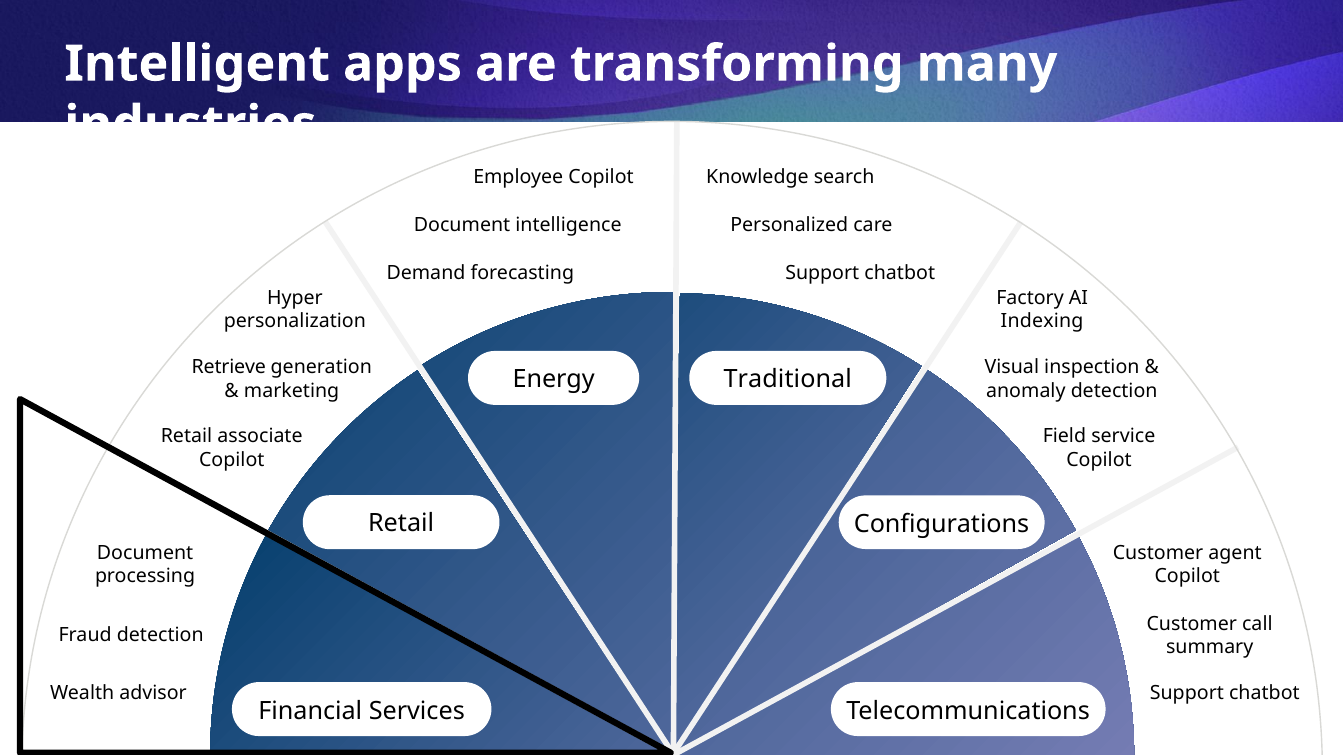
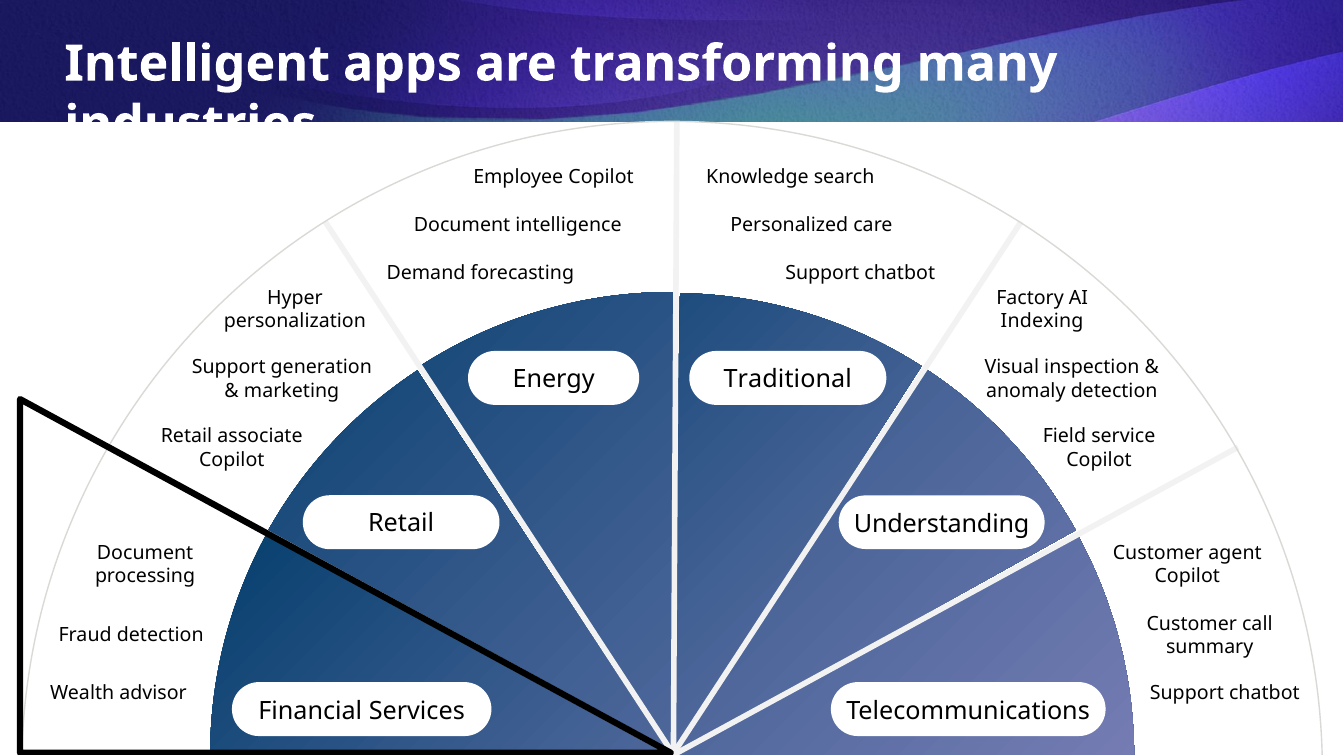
Retrieve at (229, 367): Retrieve -> Support
Configurations: Configurations -> Understanding
